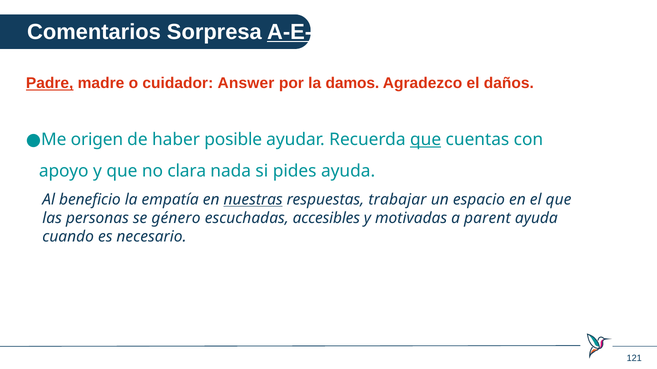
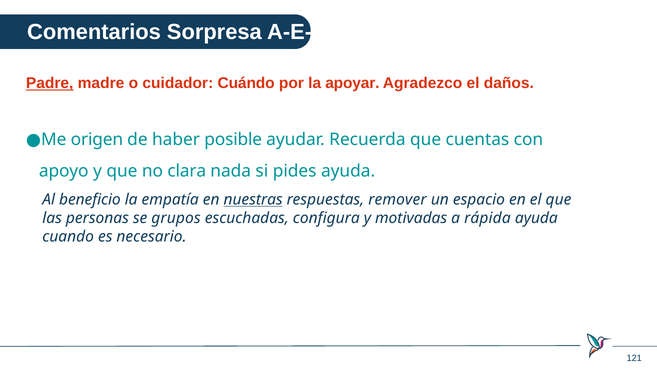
A-E-C-P underline: present -> none
Answer: Answer -> Cuándo
damos: damos -> apoyar
que at (426, 140) underline: present -> none
trabajar: trabajar -> remover
género: género -> grupos
accesibles: accesibles -> configura
parent: parent -> rápida
